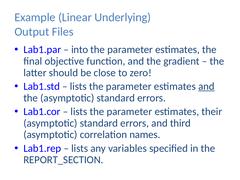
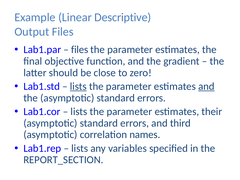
Underlying: Underlying -> Descriptive
into at (80, 50): into -> files
lists at (78, 86) underline: none -> present
